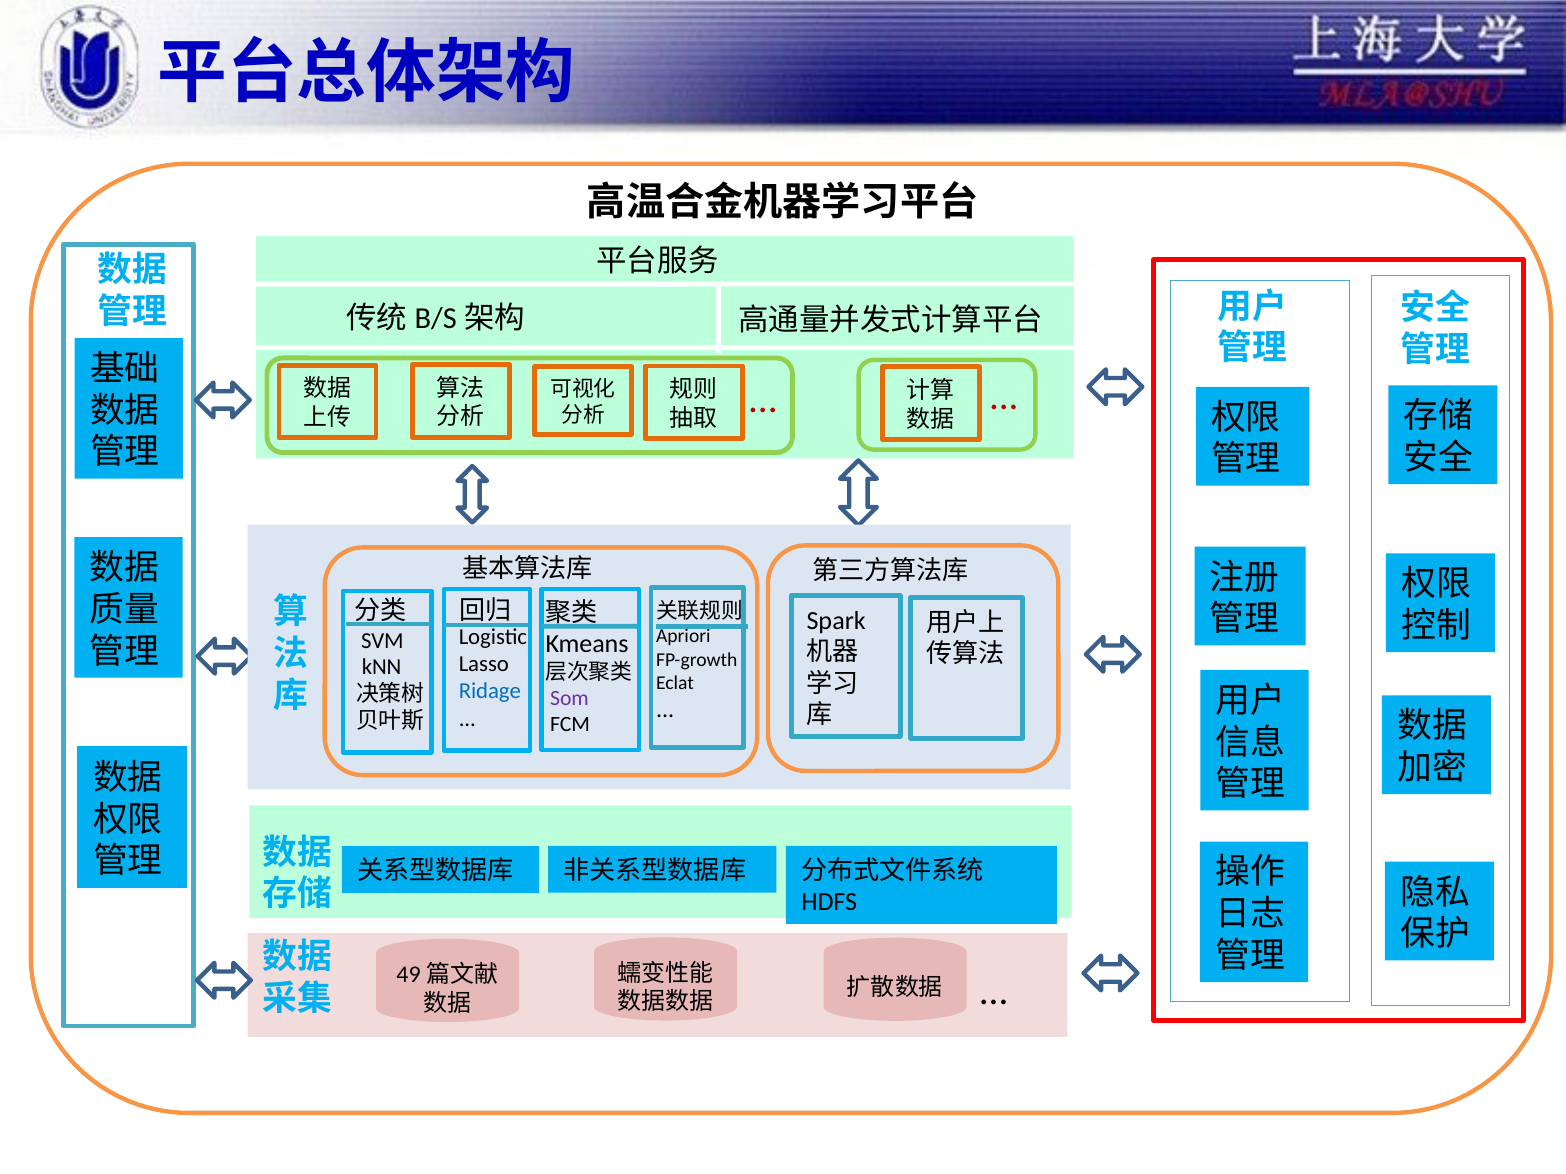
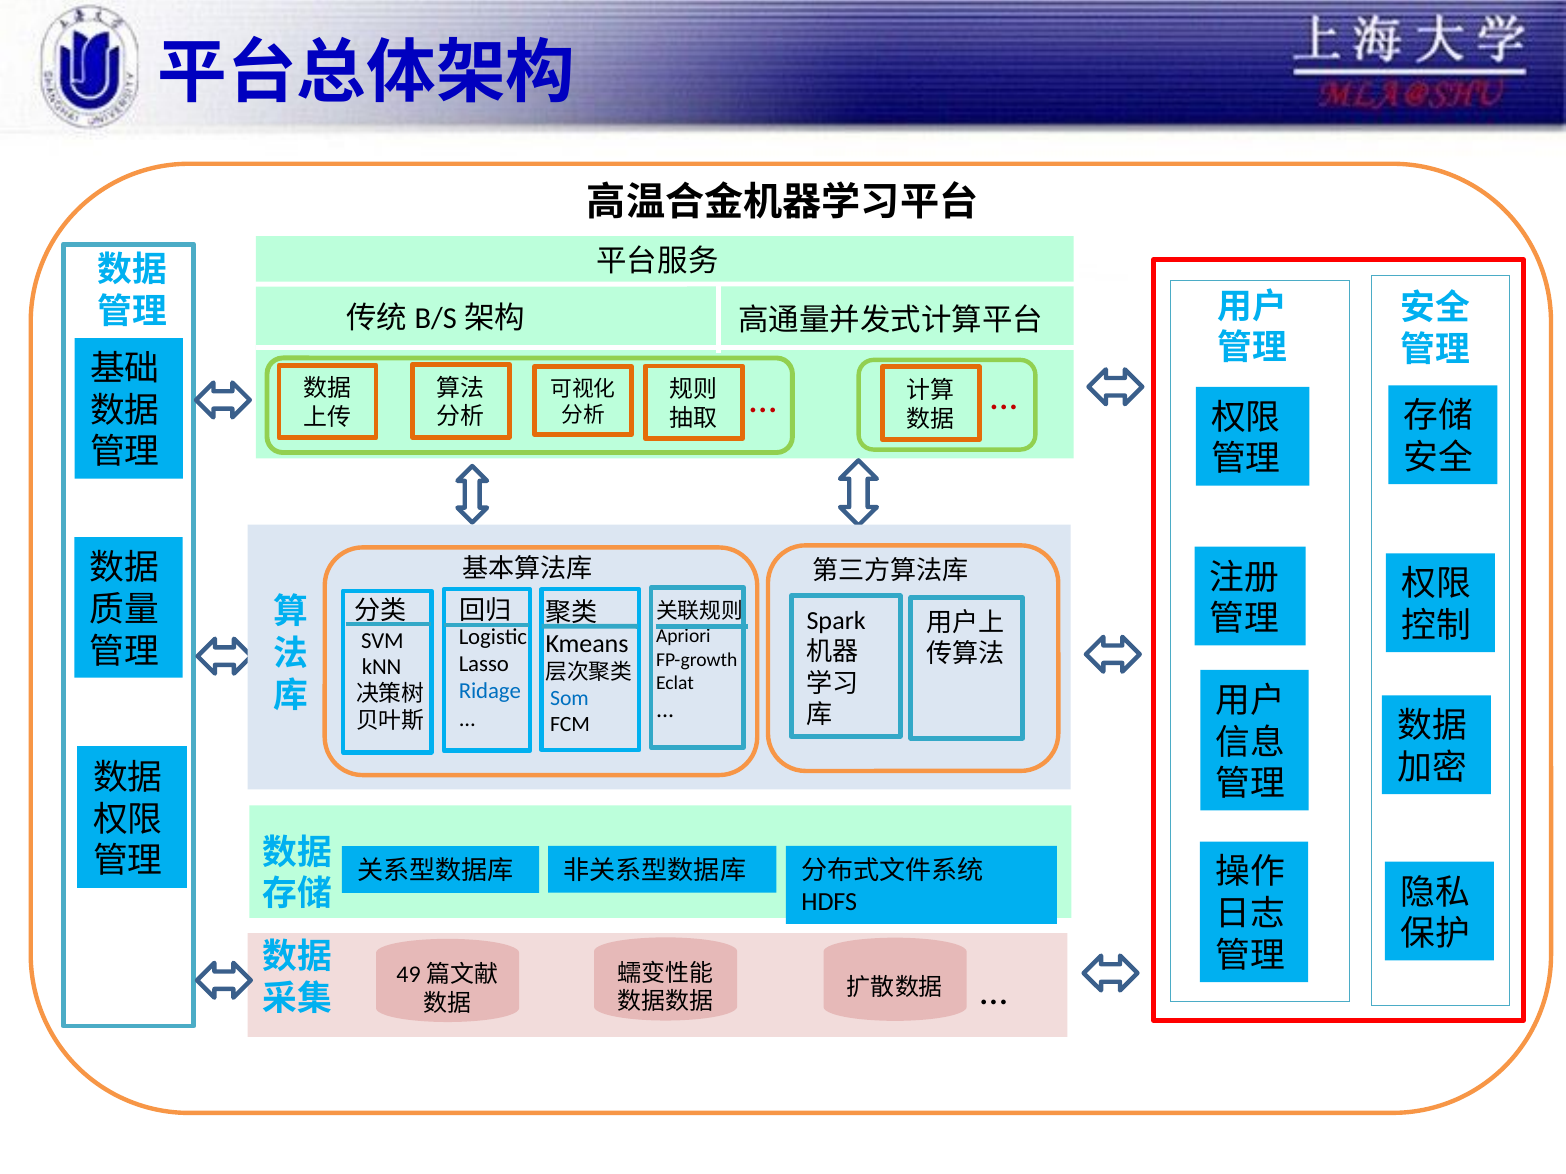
Som colour: purple -> blue
